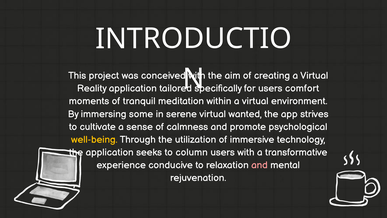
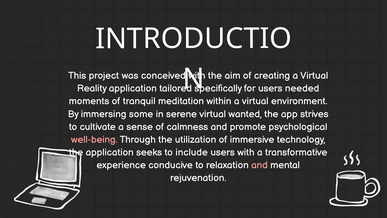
comfort: comfort -> needed
well-being colour: yellow -> pink
column: column -> include
